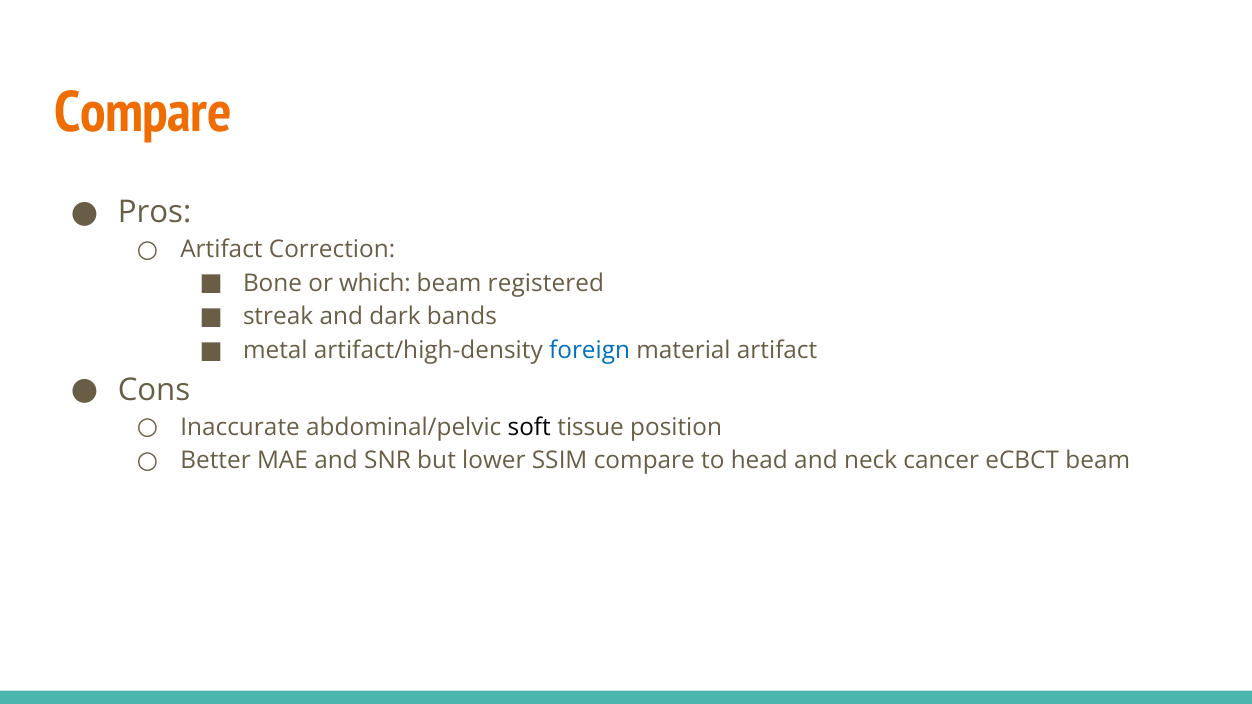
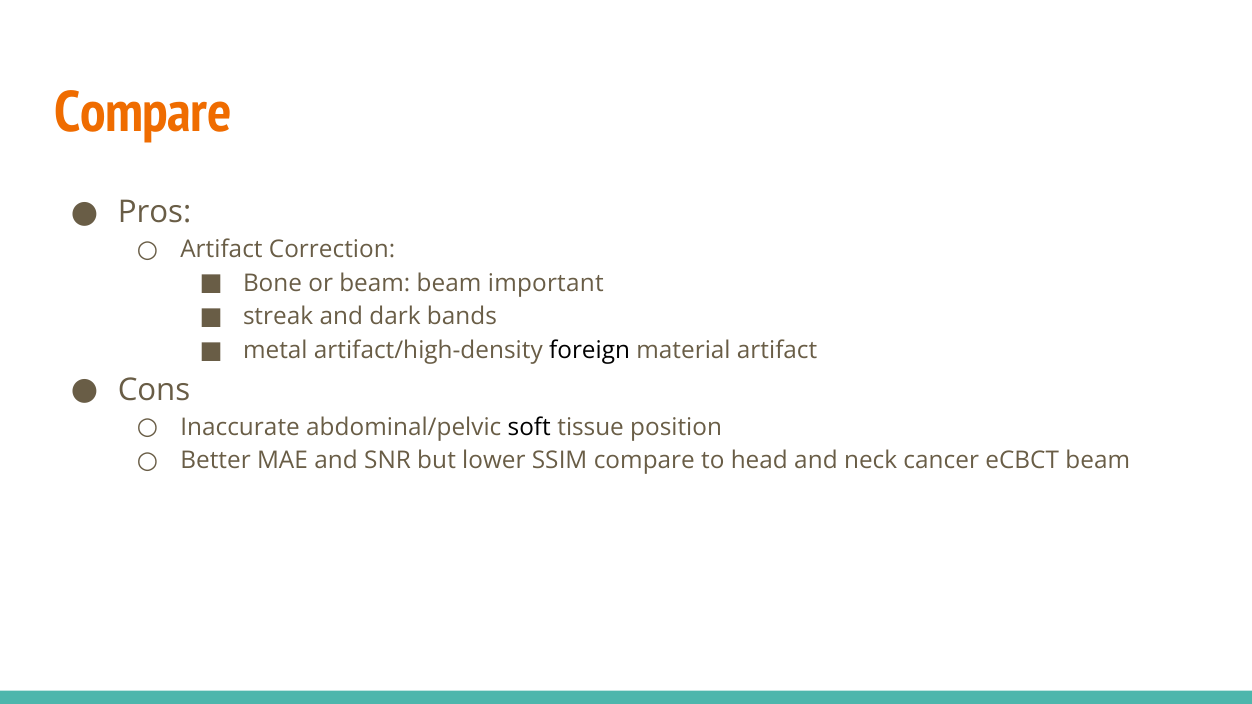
or which: which -> beam
registered: registered -> important
foreign colour: blue -> black
